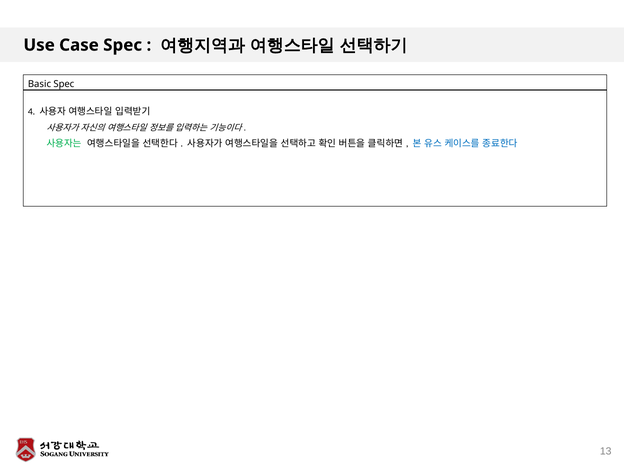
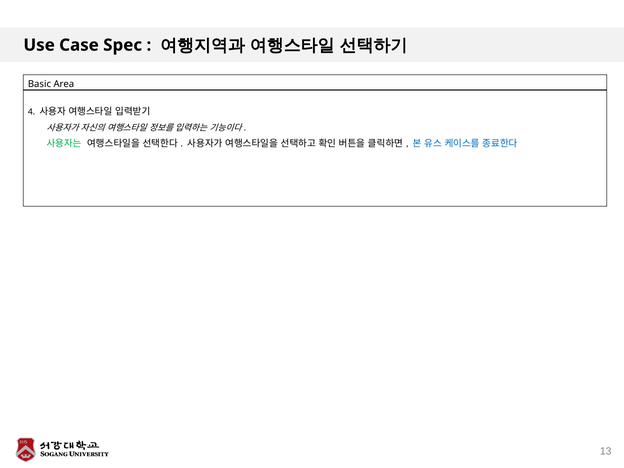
Basic Spec: Spec -> Area
